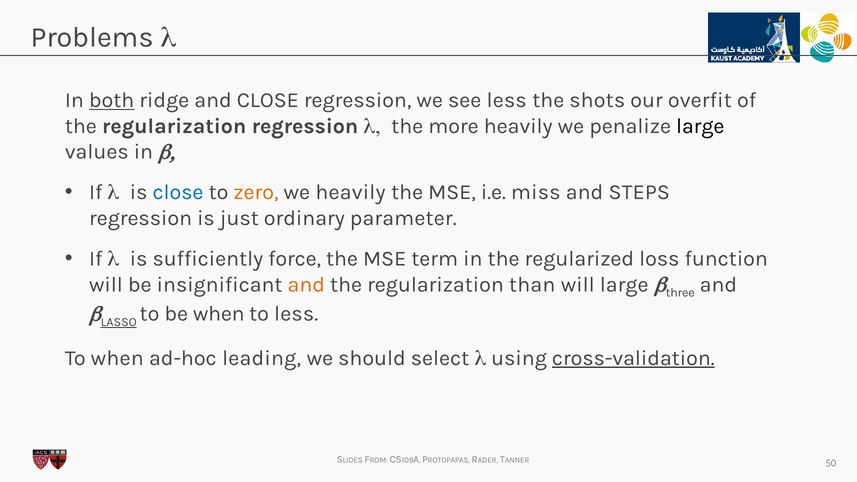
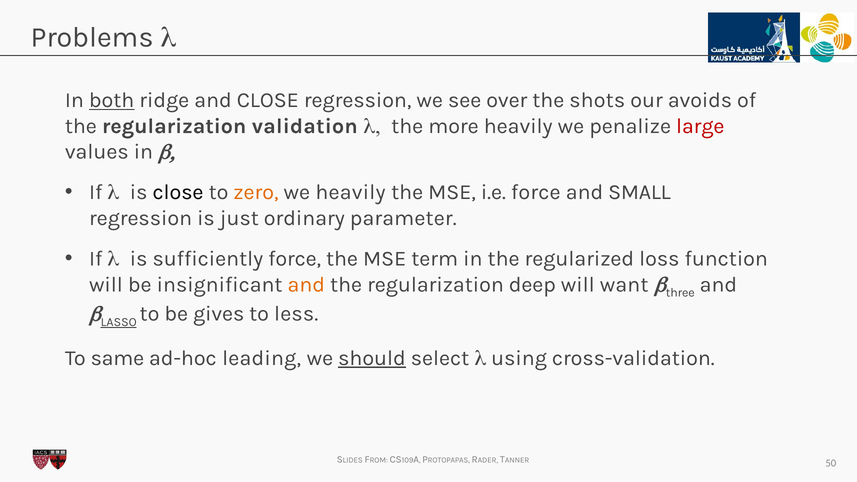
see less: less -> over
overfit: overfit -> avoids
regularization regression: regression -> validation
large at (700, 126) colour: black -> red
close at (178, 192) colour: blue -> black
i.e miss: miss -> force
STEPS: STEPS -> SMALL
than: than -> deep
will large: large -> want
be when: when -> gives
To when: when -> same
should underline: none -> present
cross-validation underline: present -> none
